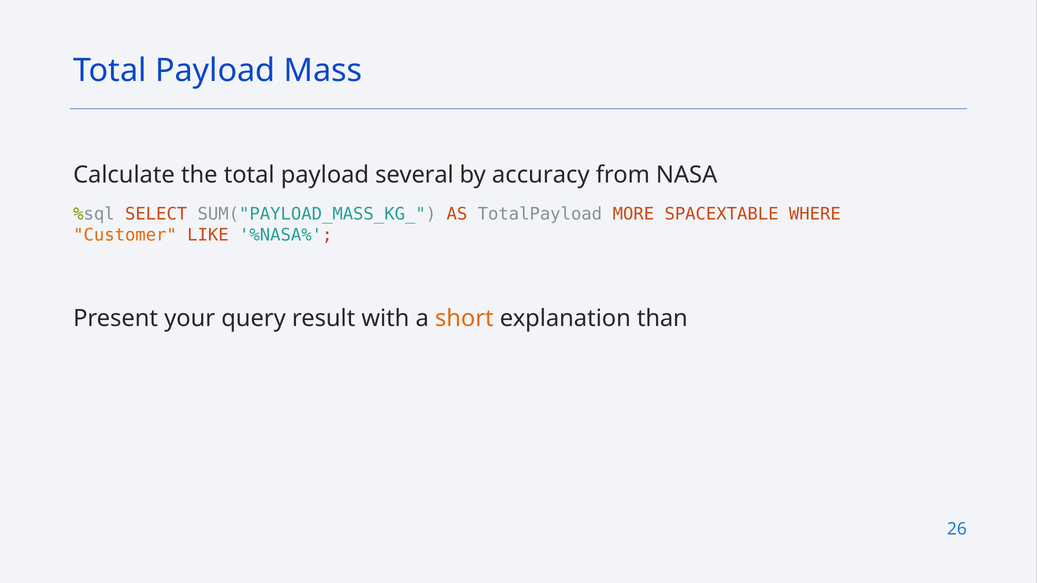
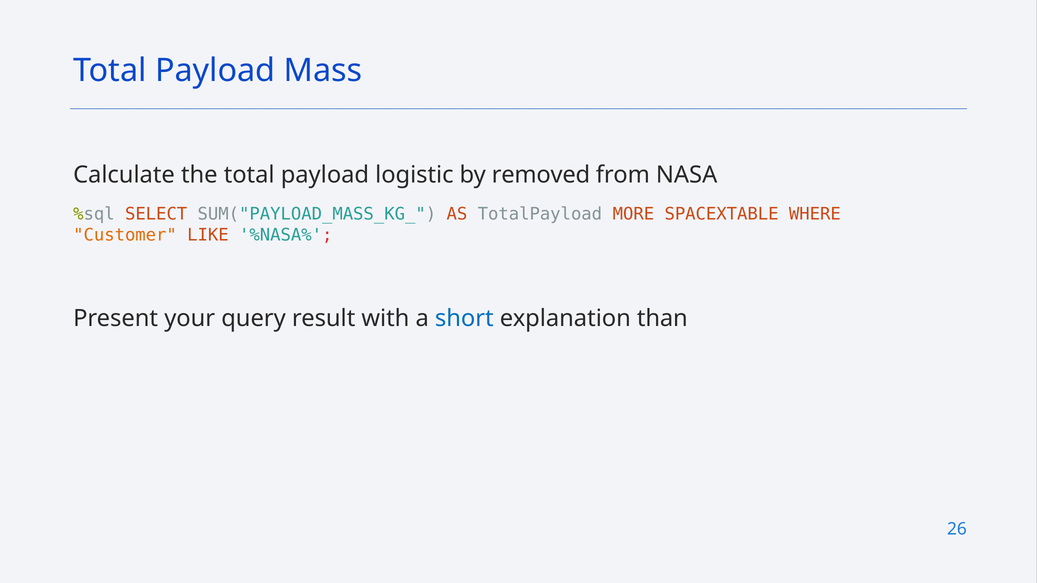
several: several -> logistic
accuracy: accuracy -> removed
short colour: orange -> blue
